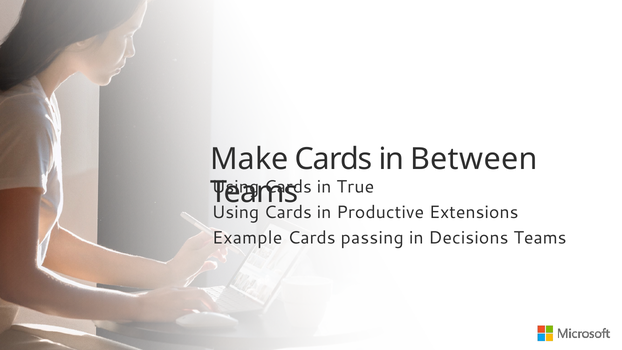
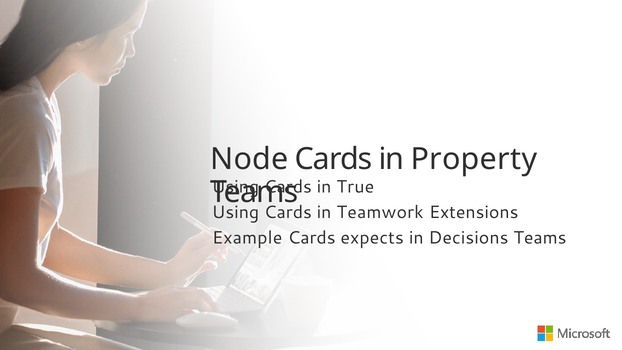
Make: Make -> Node
Between: Between -> Property
Productive: Productive -> Teamwork
passing: passing -> expects
